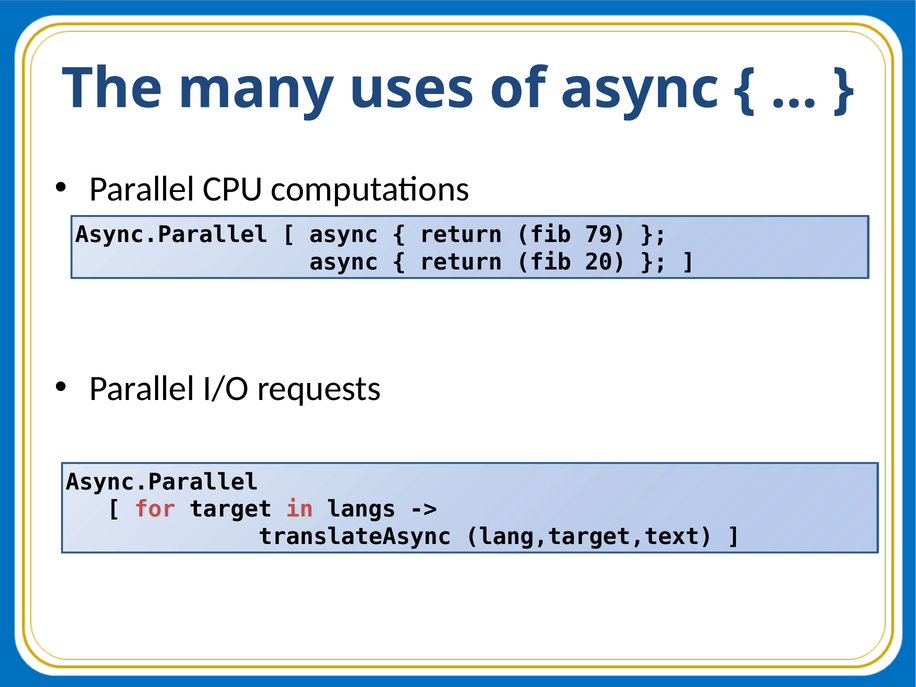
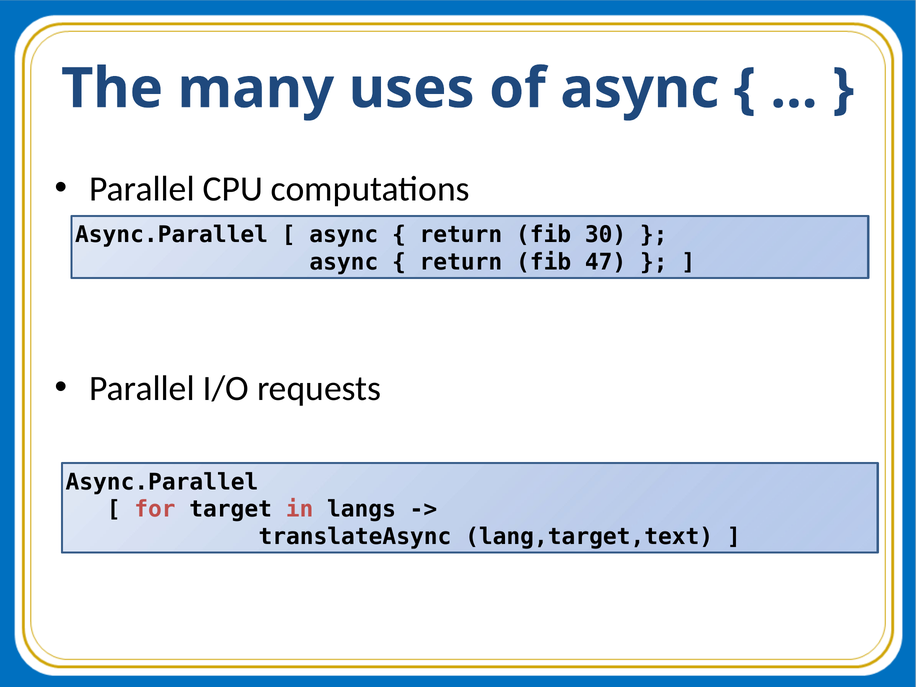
79: 79 -> 30
20: 20 -> 47
